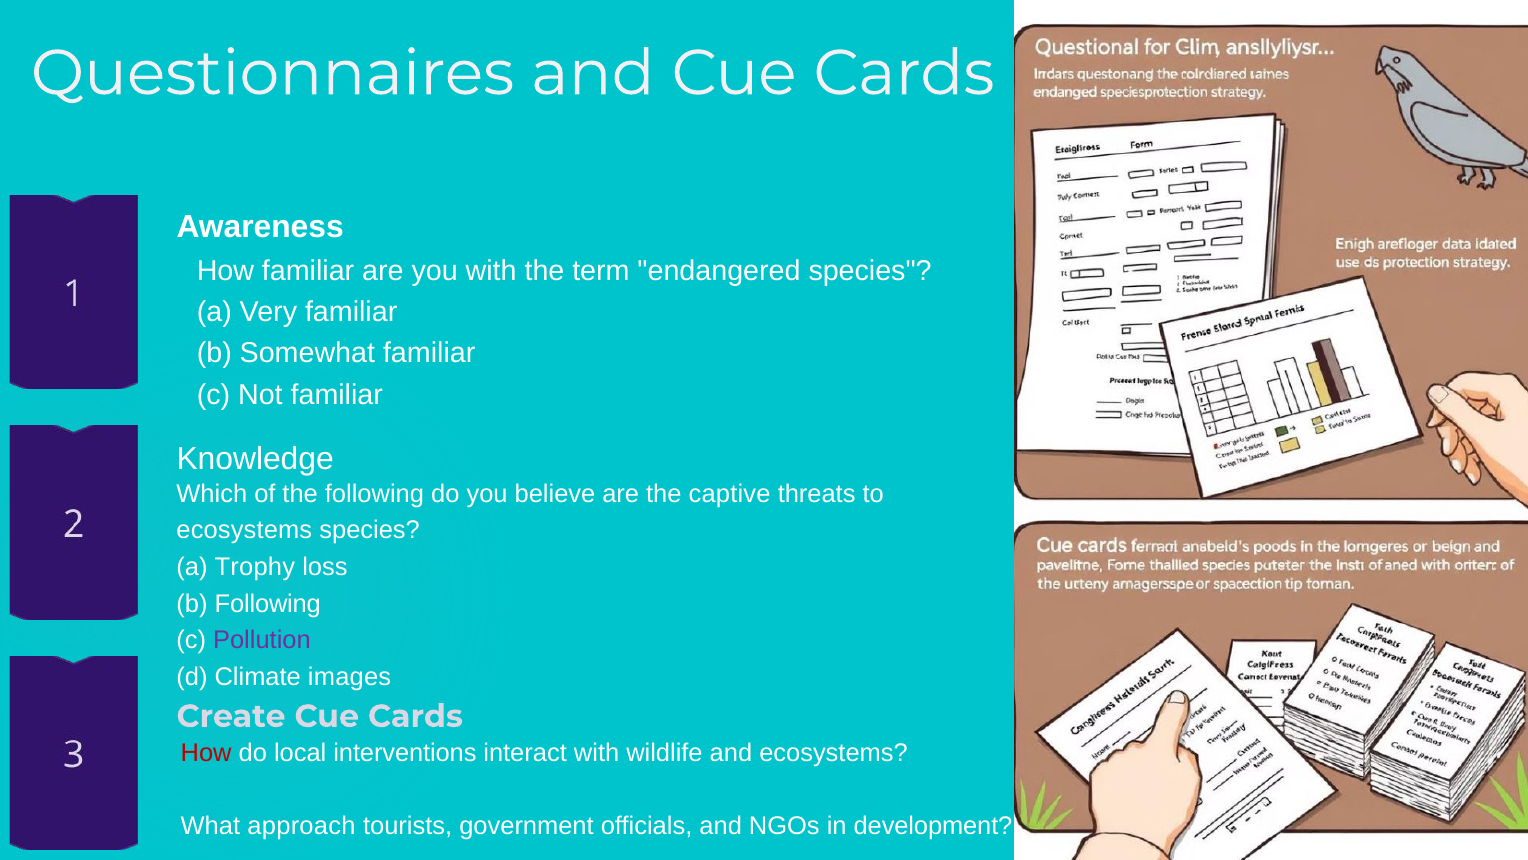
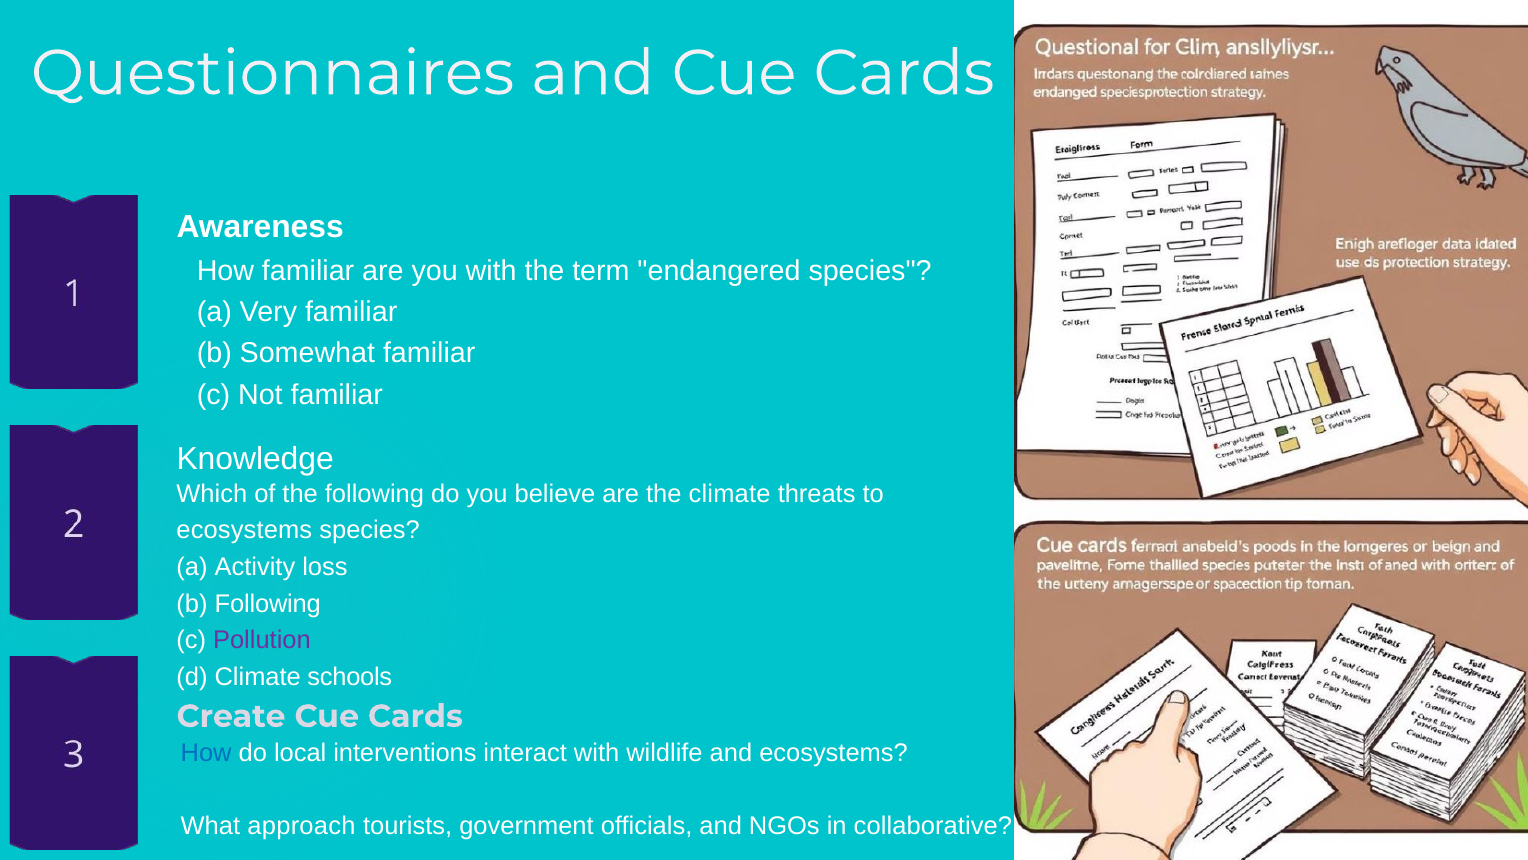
the captive: captive -> climate
Trophy: Trophy -> Activity
images: images -> schools
How at (206, 752) colour: red -> blue
development: development -> collaborative
